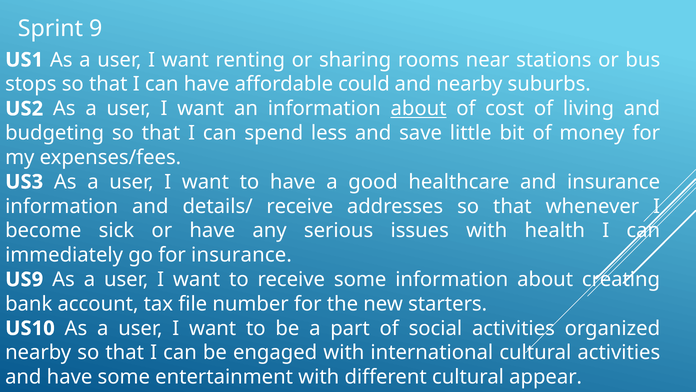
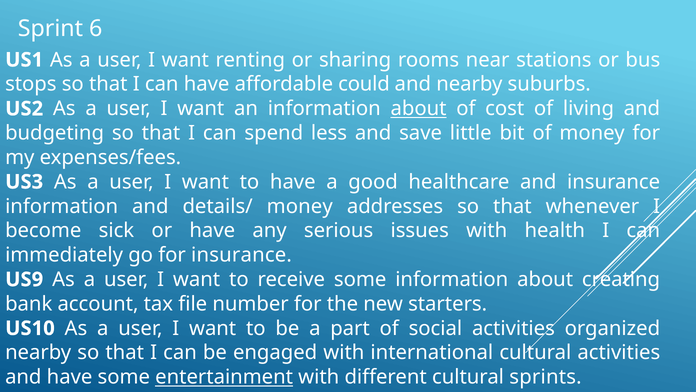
9: 9 -> 6
details/ receive: receive -> money
entertainment underline: none -> present
appear: appear -> sprints
